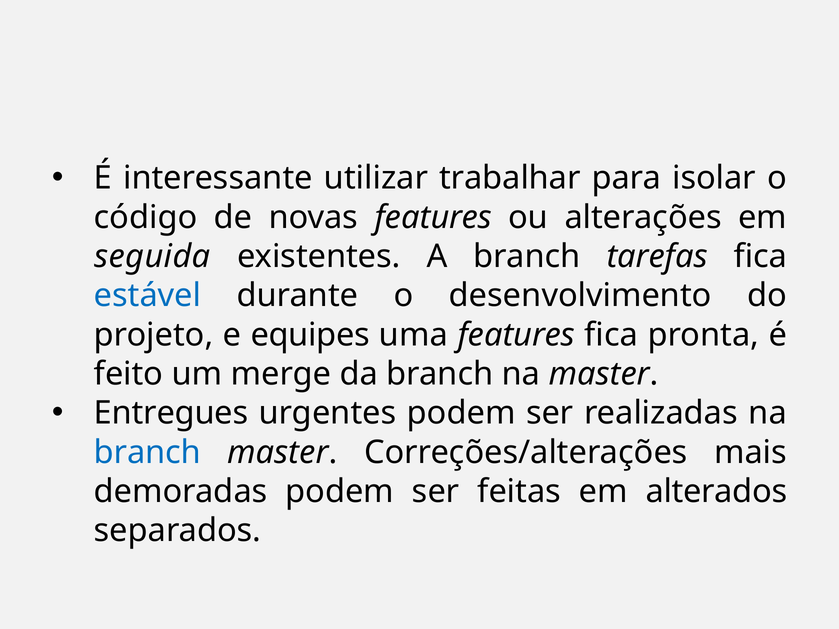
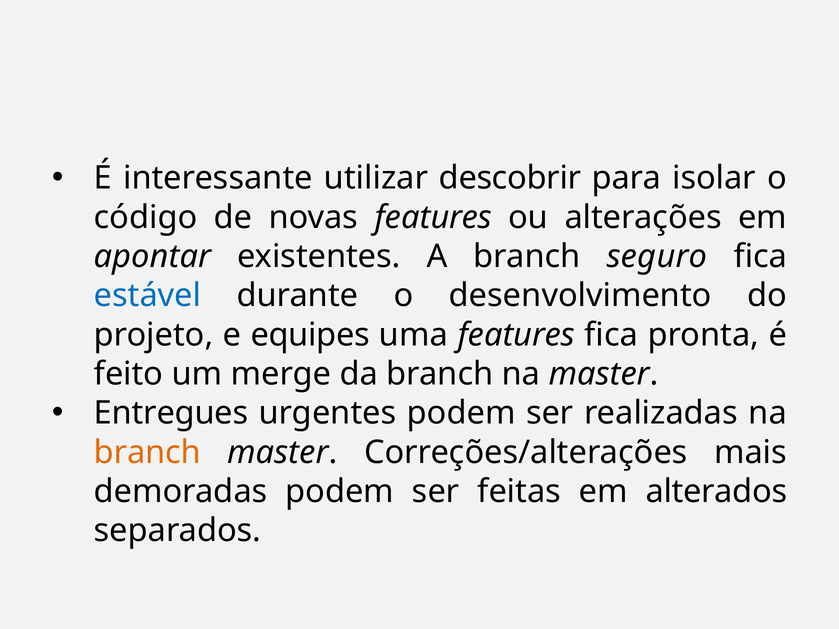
trabalhar: trabalhar -> descobrir
seguida: seguida -> apontar
tarefas: tarefas -> seguro
branch at (147, 452) colour: blue -> orange
